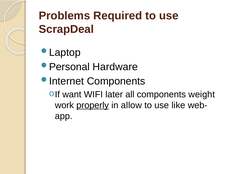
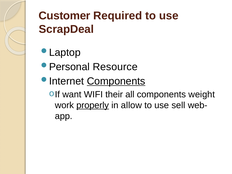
Problems: Problems -> Customer
Hardware: Hardware -> Resource
Components at (116, 81) underline: none -> present
later: later -> their
like: like -> sell
